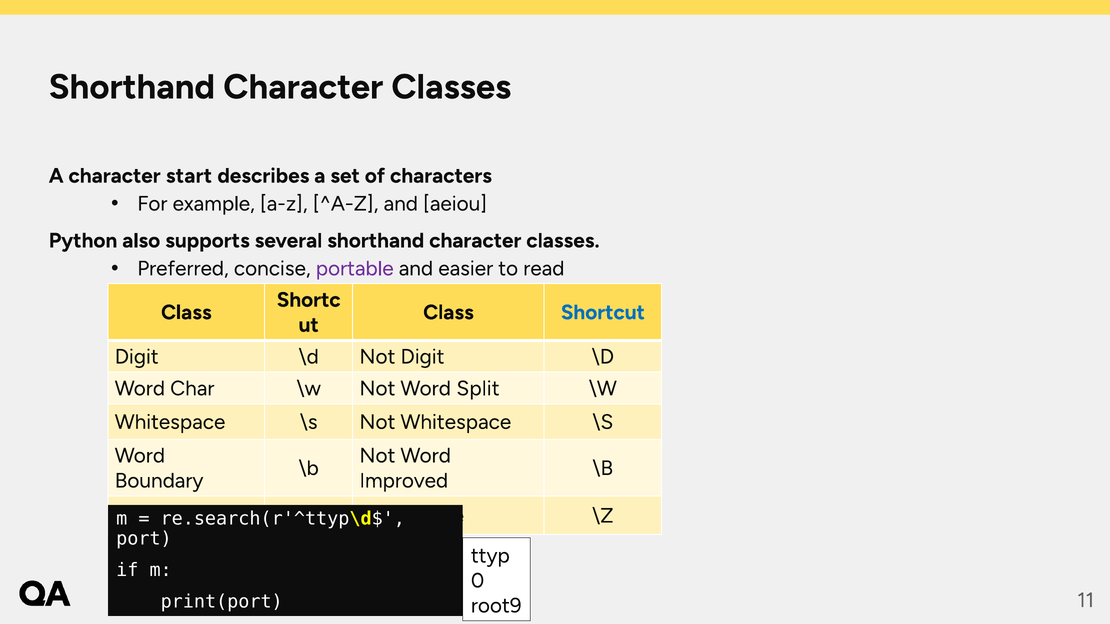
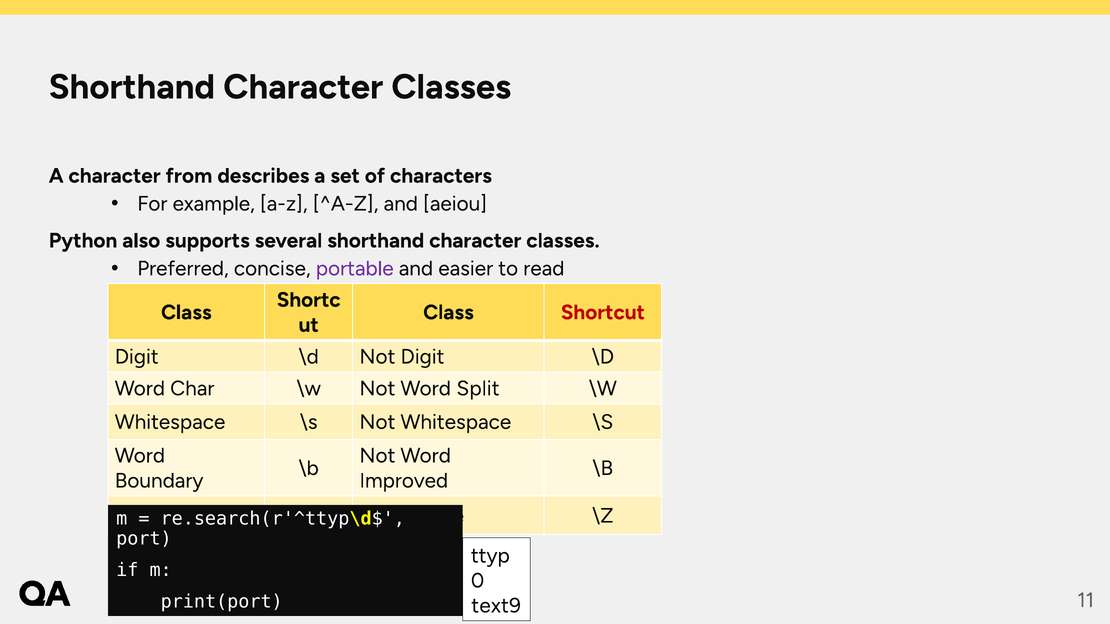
character start: start -> from
Shortcut colour: blue -> red
root9: root9 -> text9
